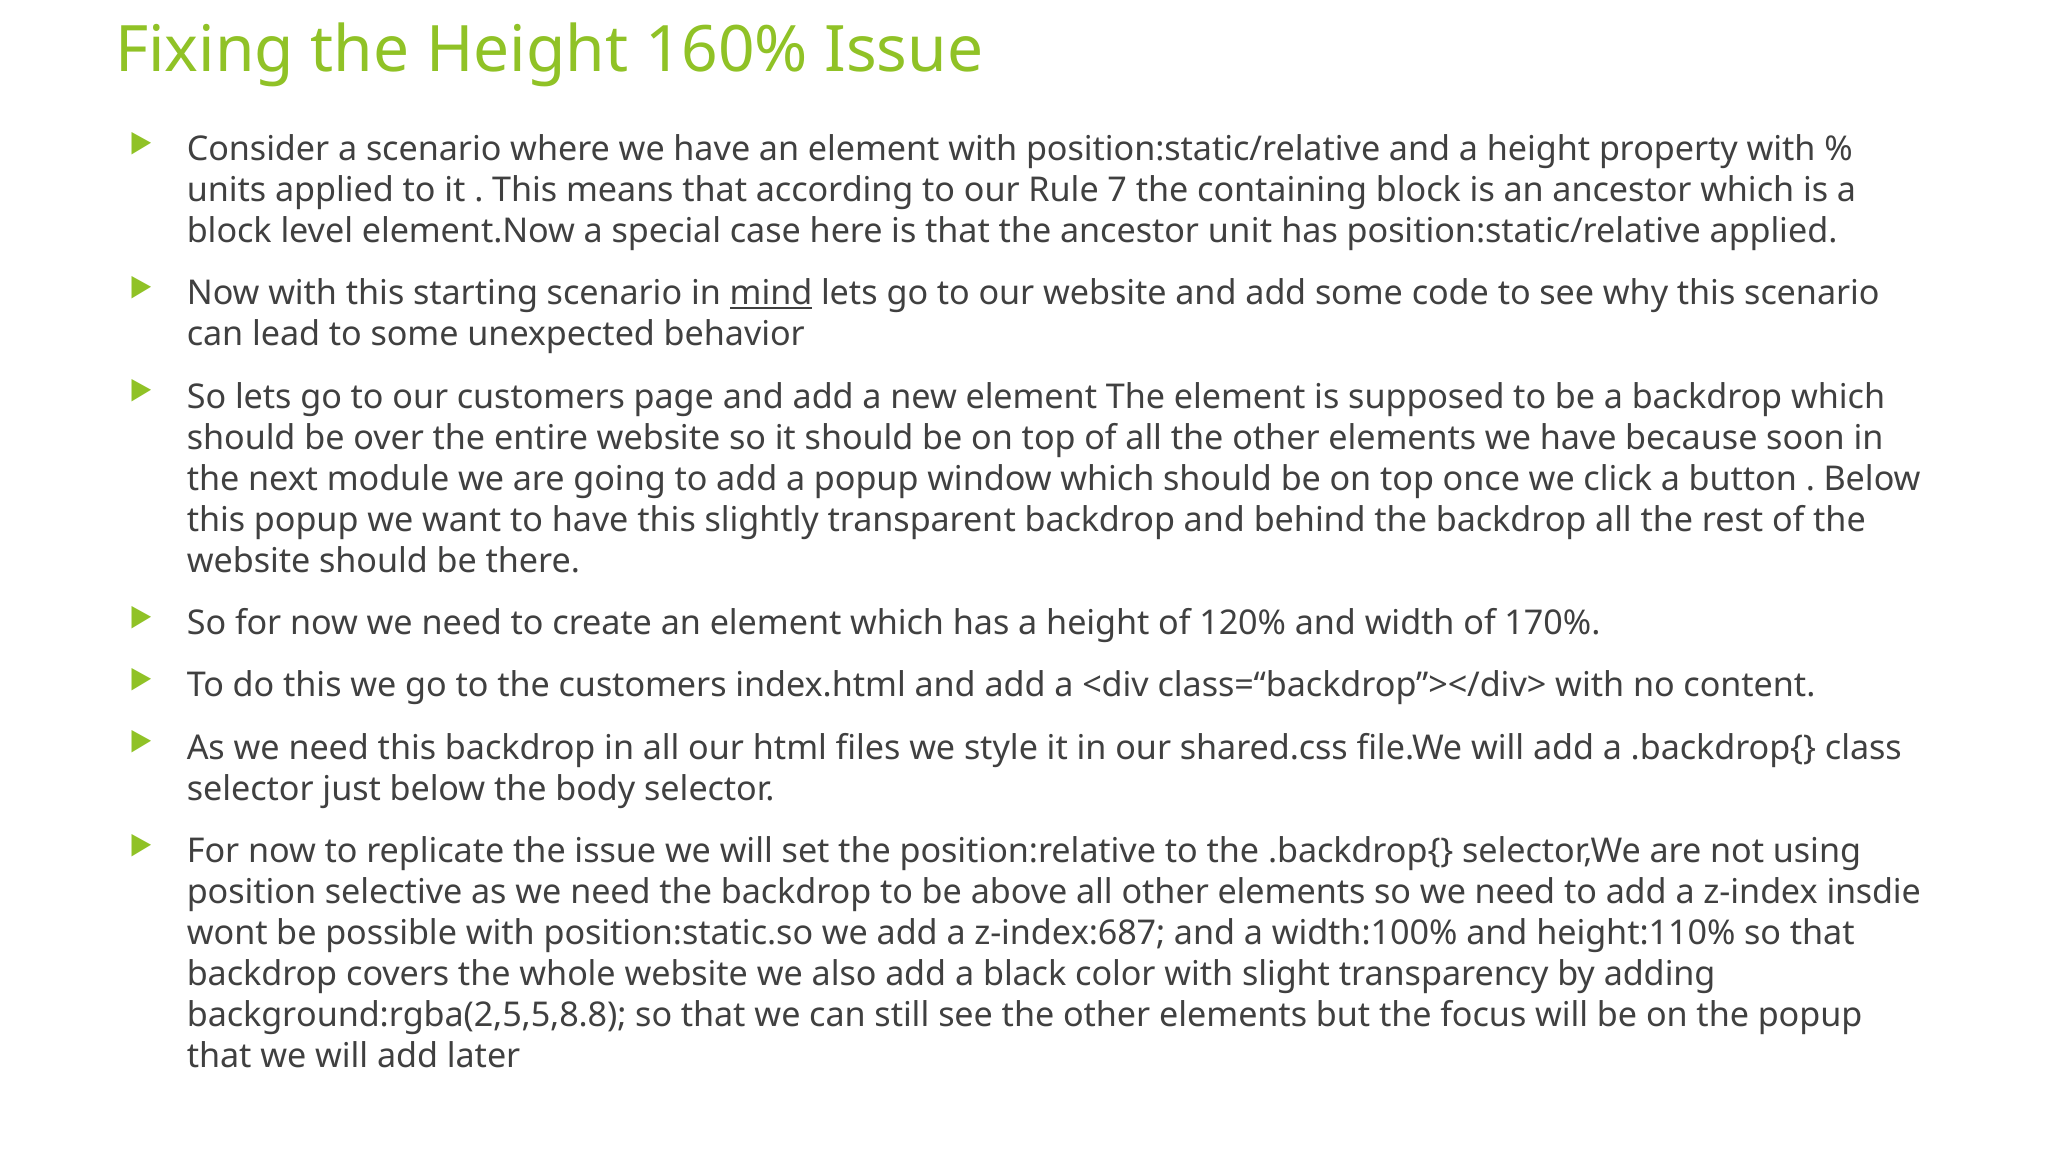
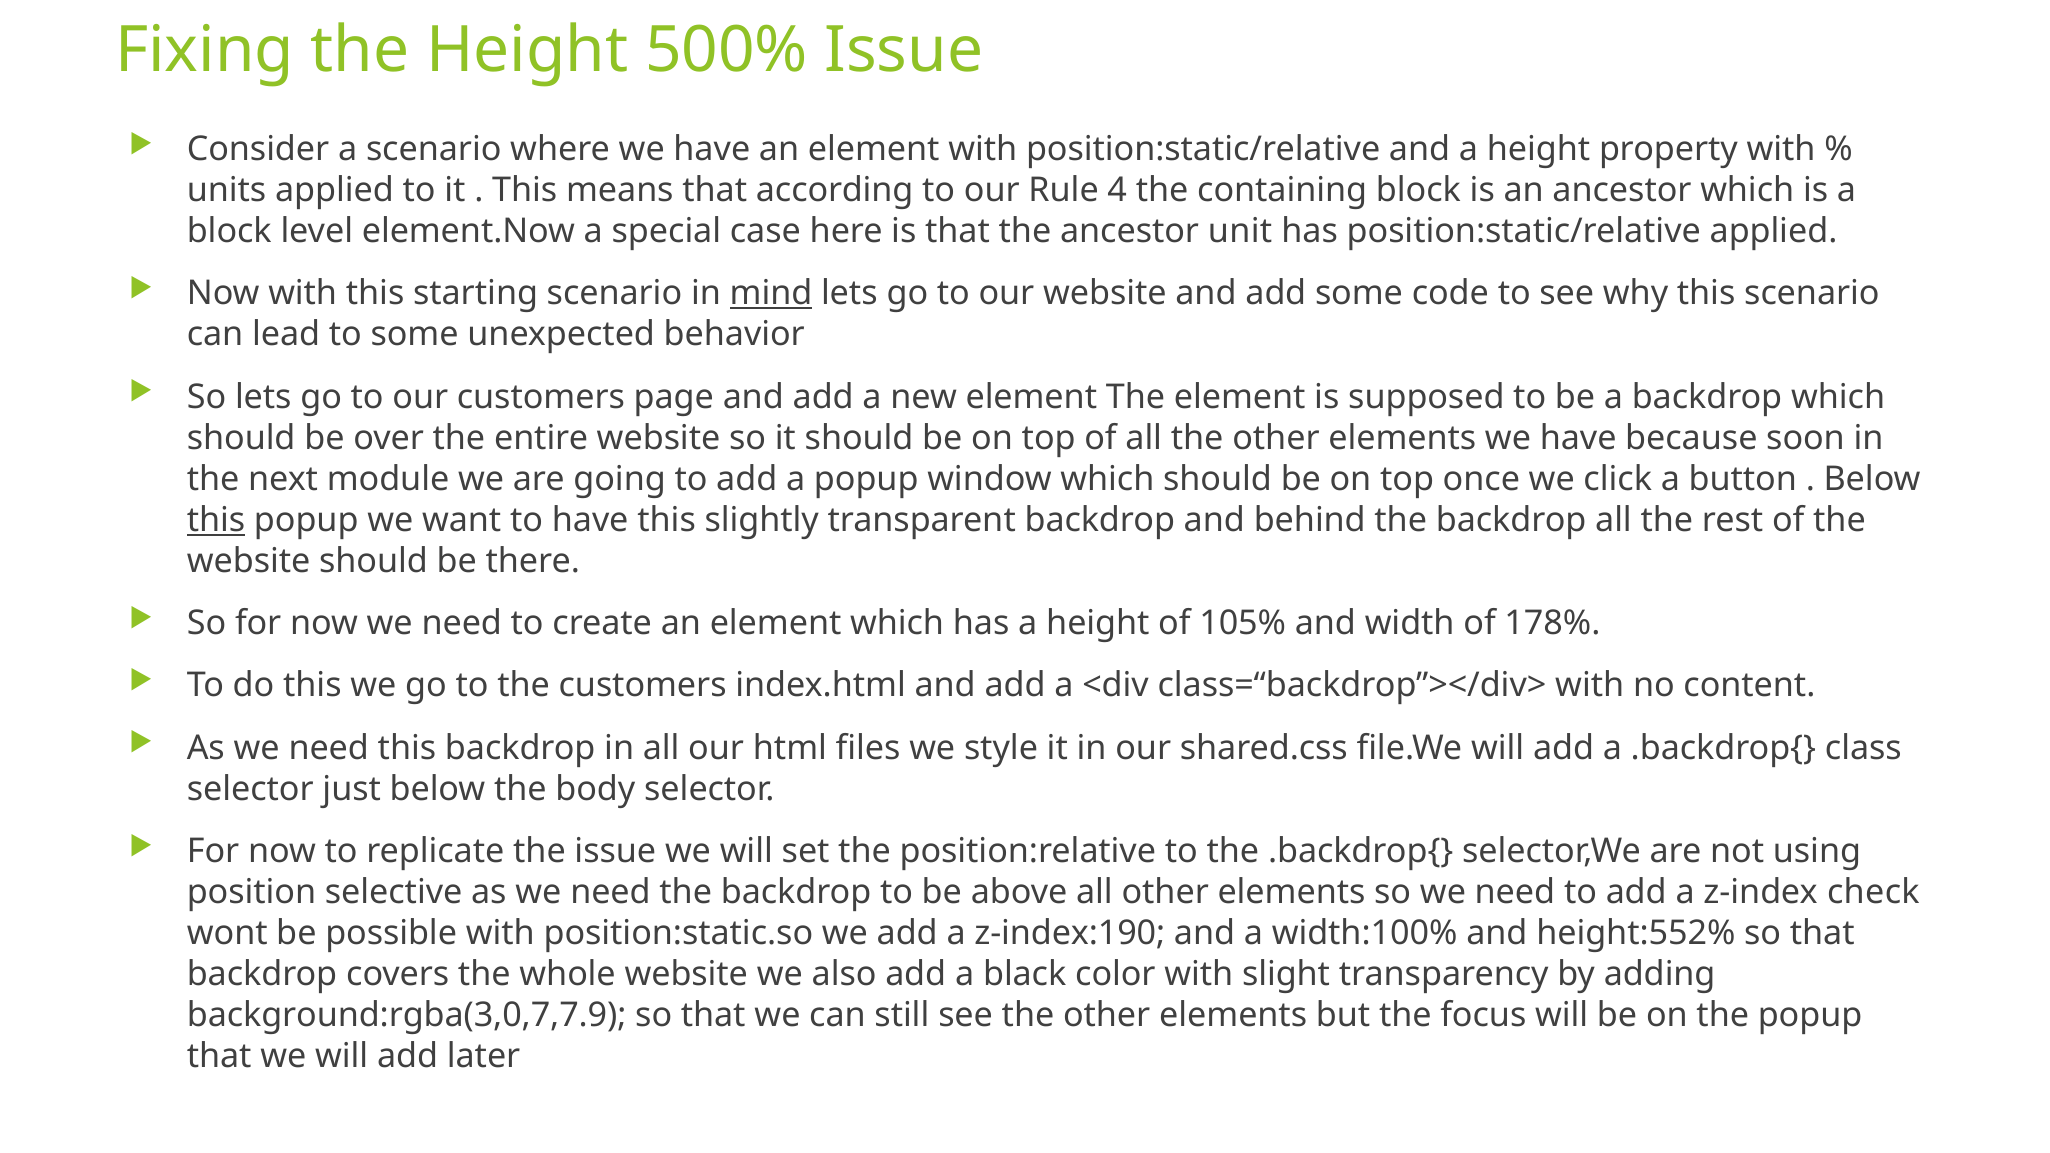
160%: 160% -> 500%
7: 7 -> 4
this at (216, 520) underline: none -> present
120%: 120% -> 105%
170%: 170% -> 178%
insdie: insdie -> check
z-index:687: z-index:687 -> z-index:190
height:110%: height:110% -> height:552%
background:rgba(2,5,5,8.8: background:rgba(2,5,5,8.8 -> background:rgba(3,0,7,7.9
